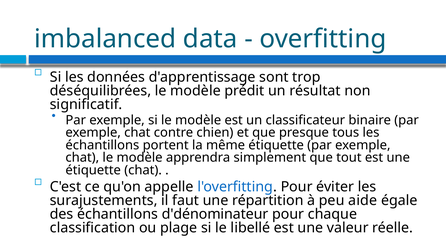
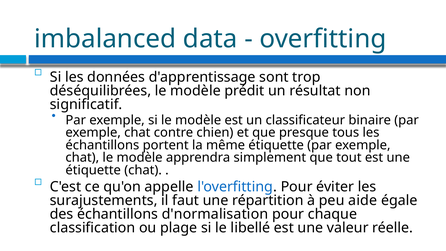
d'dénominateur: d'dénominateur -> d'normalisation
